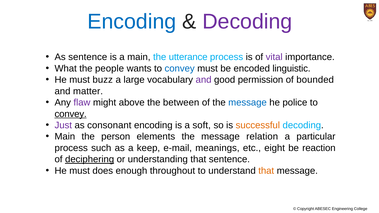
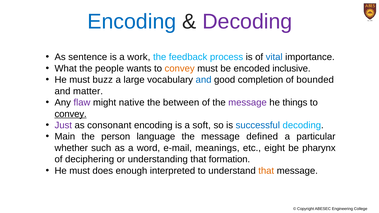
a main: main -> work
utterance: utterance -> feedback
vital colour: purple -> blue
convey at (180, 69) colour: blue -> orange
linguistic: linguistic -> inclusive
and at (204, 80) colour: purple -> blue
permission: permission -> completion
above: above -> native
message at (248, 103) colour: blue -> purple
police: police -> things
successful colour: orange -> blue
elements: elements -> language
relation: relation -> defined
process at (71, 148): process -> whether
keep: keep -> word
reaction: reaction -> pharynx
deciphering underline: present -> none
that sentence: sentence -> formation
throughout: throughout -> interpreted
